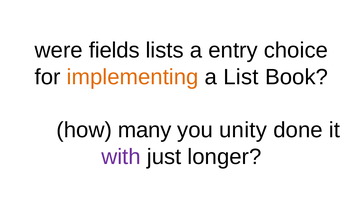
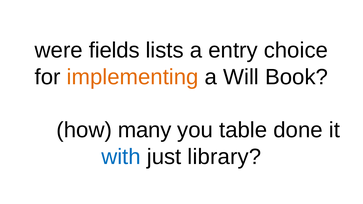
List: List -> Will
unity: unity -> table
with colour: purple -> blue
longer: longer -> library
